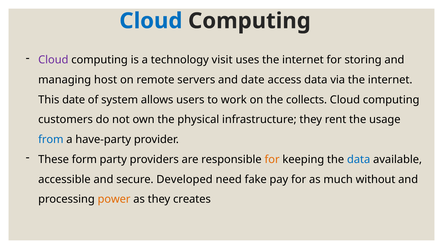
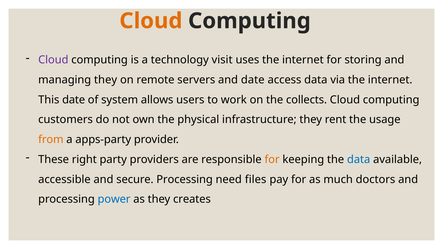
Cloud at (151, 21) colour: blue -> orange
managing host: host -> they
from colour: blue -> orange
have-party: have-party -> apps-party
form: form -> right
secure Developed: Developed -> Processing
fake: fake -> files
without: without -> doctors
power colour: orange -> blue
